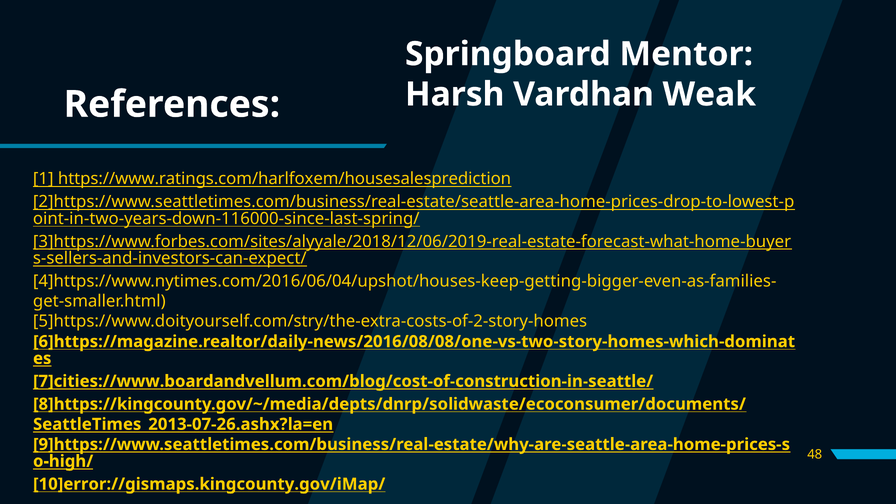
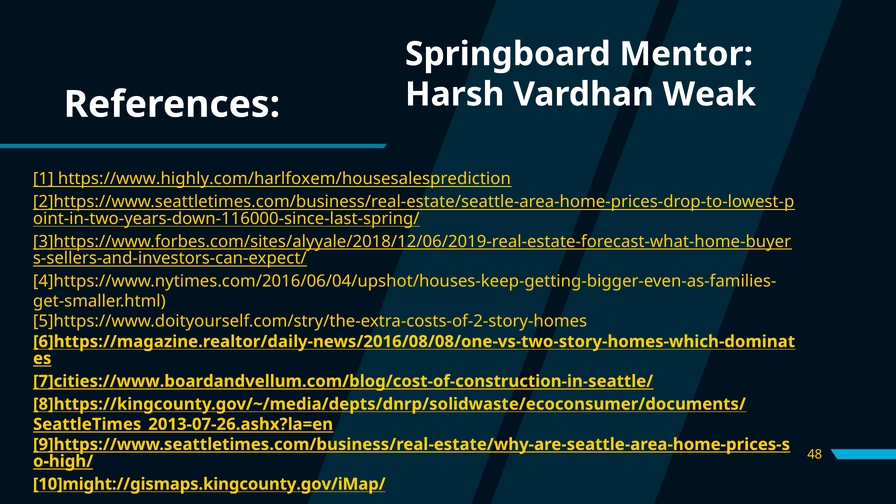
https://www.ratings.com/harlfoxem/housesalesprediction: https://www.ratings.com/harlfoxem/housesalesprediction -> https://www.highly.com/harlfoxem/housesalesprediction
10]error://gismaps.kingcounty.gov/iMap/: 10]error://gismaps.kingcounty.gov/iMap/ -> 10]might://gismaps.kingcounty.gov/iMap/
